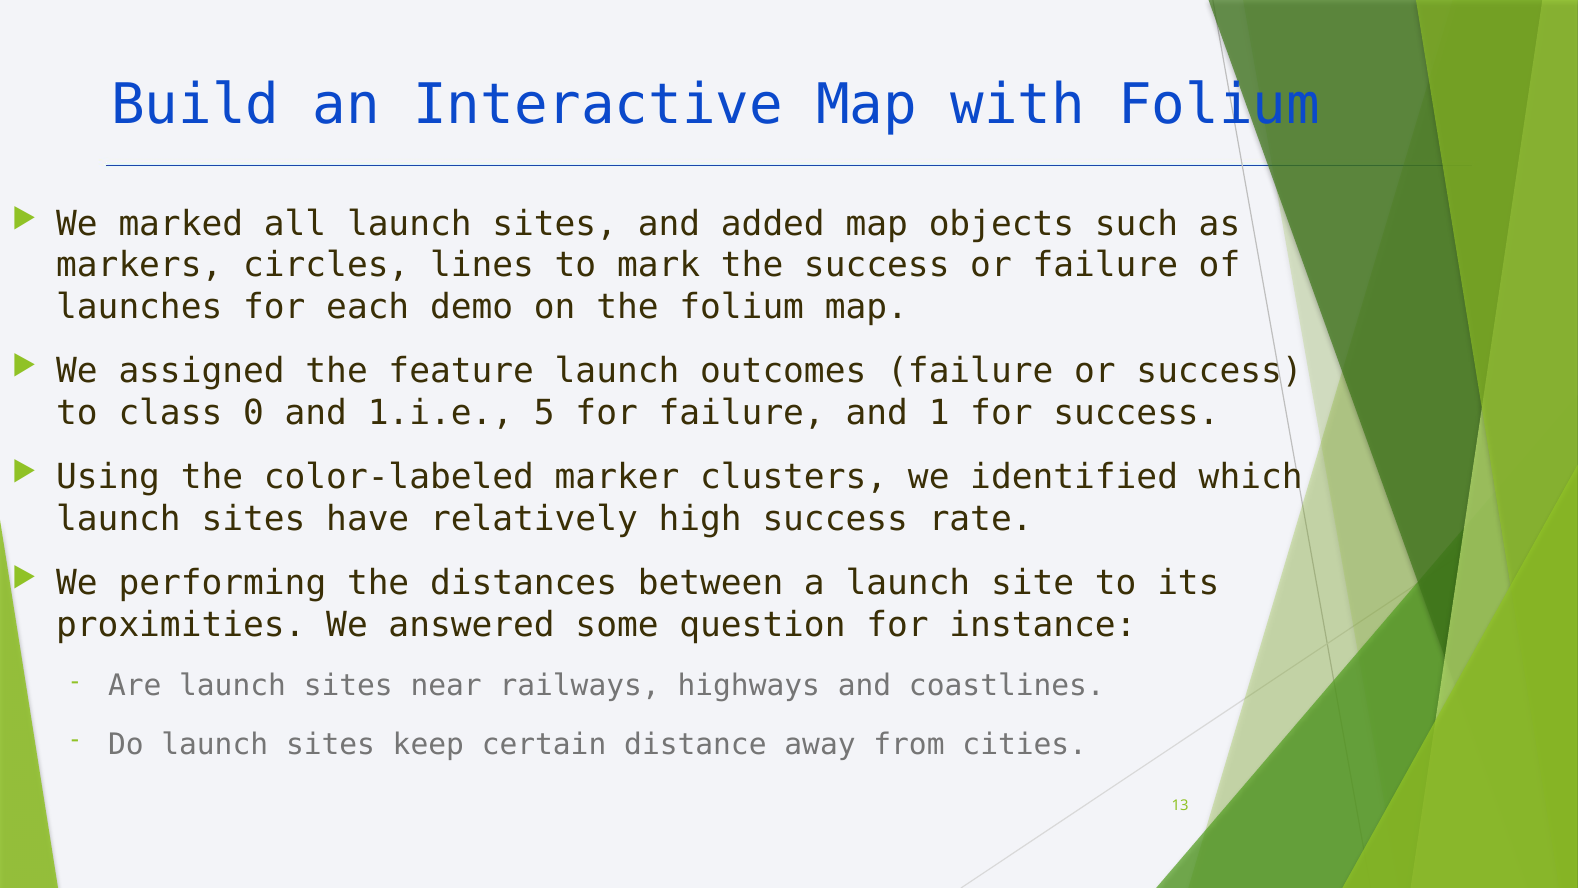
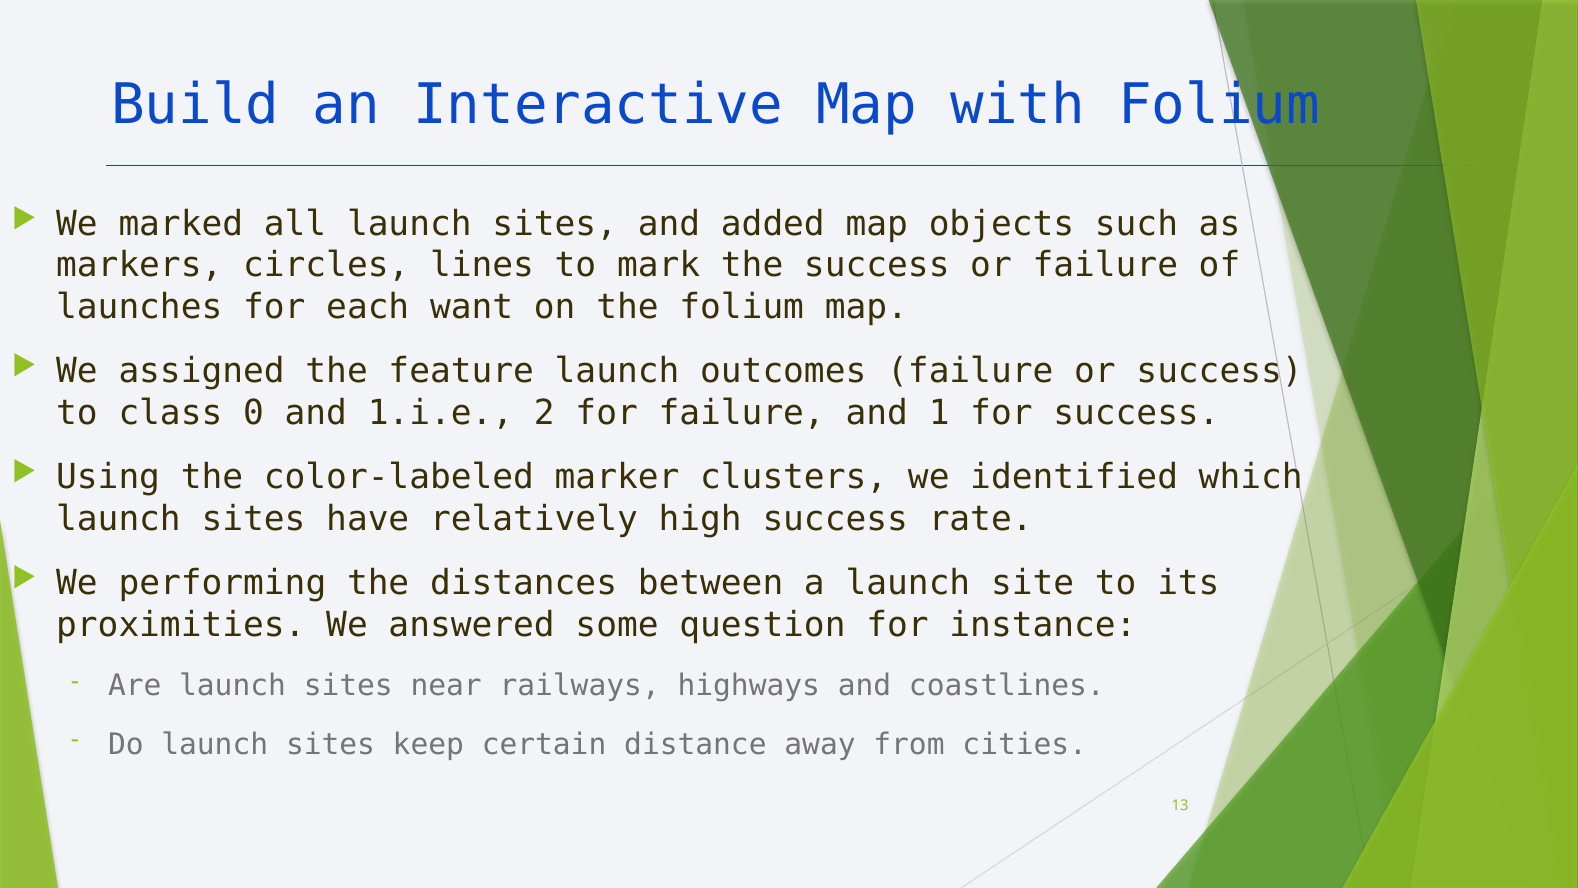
demo: demo -> want
5: 5 -> 2
